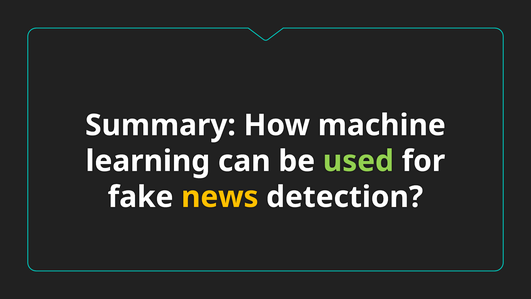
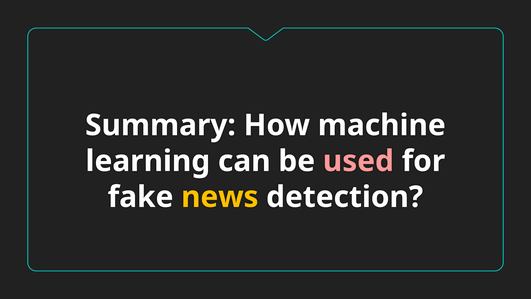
used colour: light green -> pink
